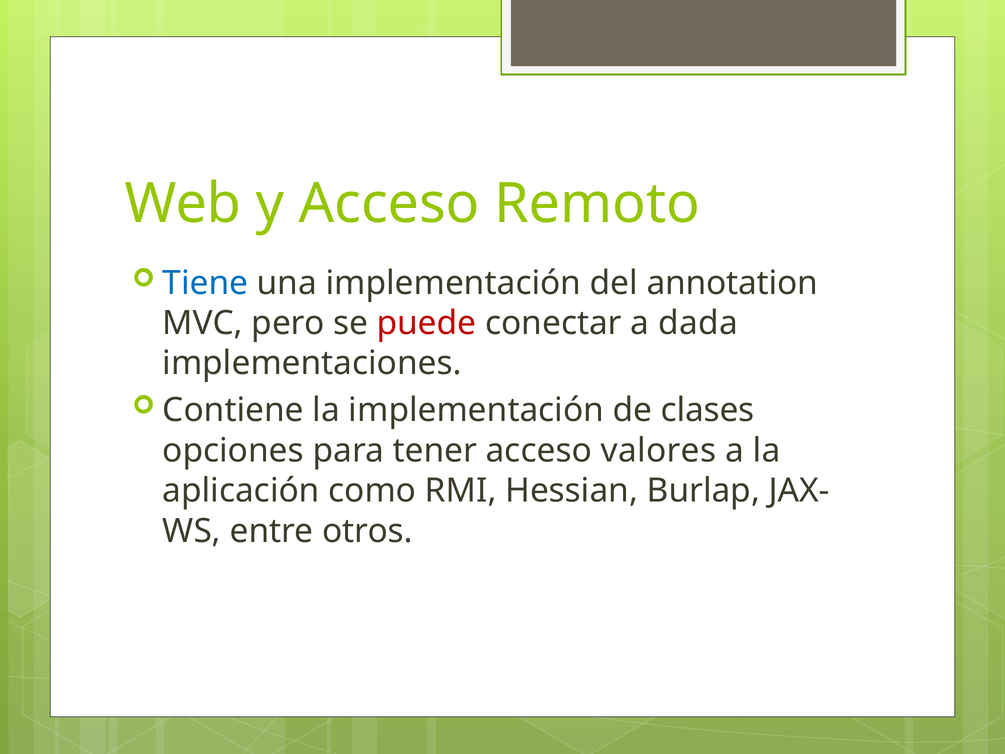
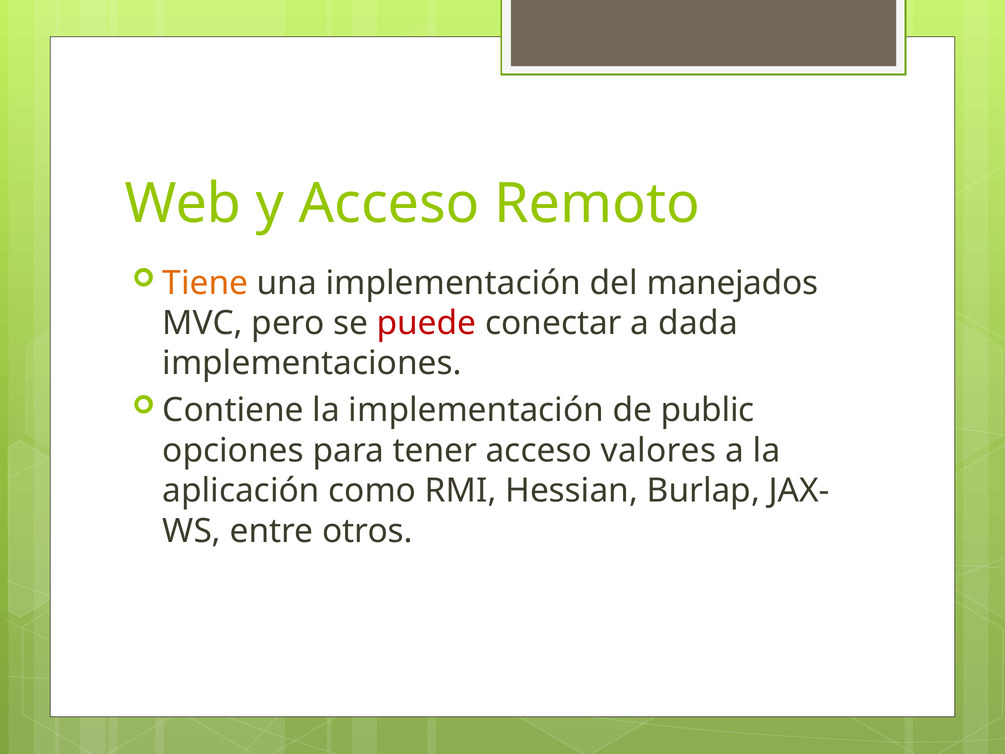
Tiene colour: blue -> orange
annotation: annotation -> manejados
clases: clases -> public
